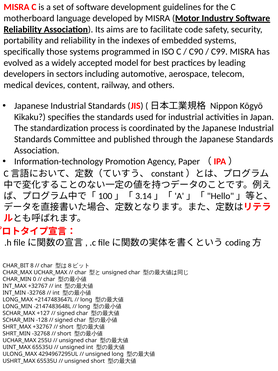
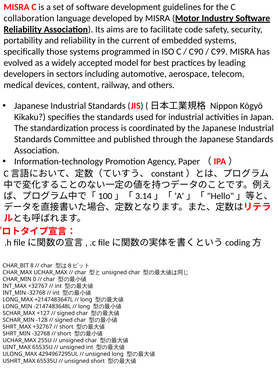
motherboard: motherboard -> collaboration
indexes: indexes -> current
